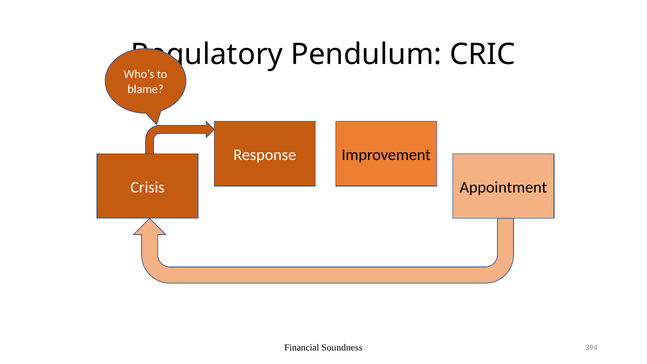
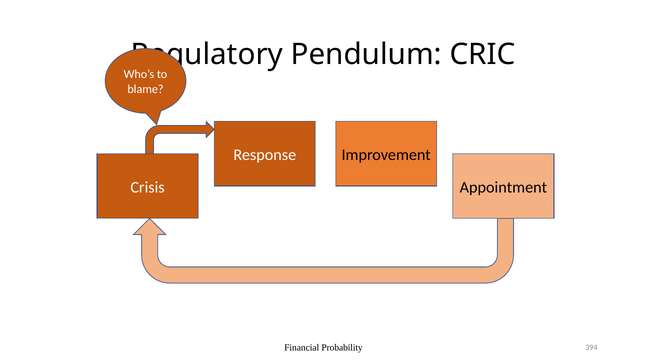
Soundness: Soundness -> Probability
